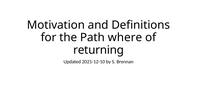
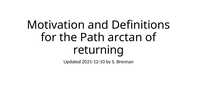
where: where -> arctan
